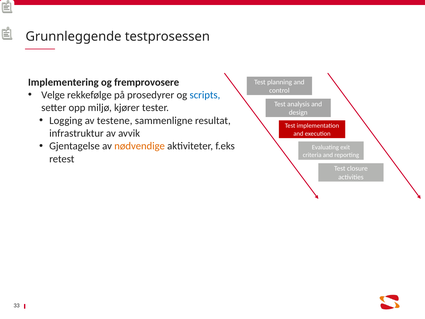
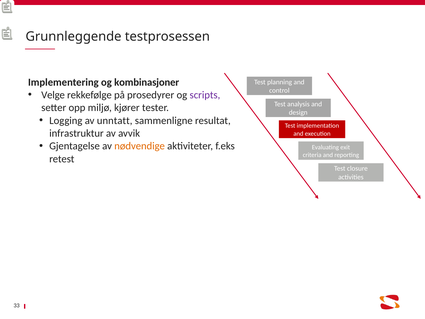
fremprovosere: fremprovosere -> kombinasjoner
scripts colour: blue -> purple
testene: testene -> unntatt
